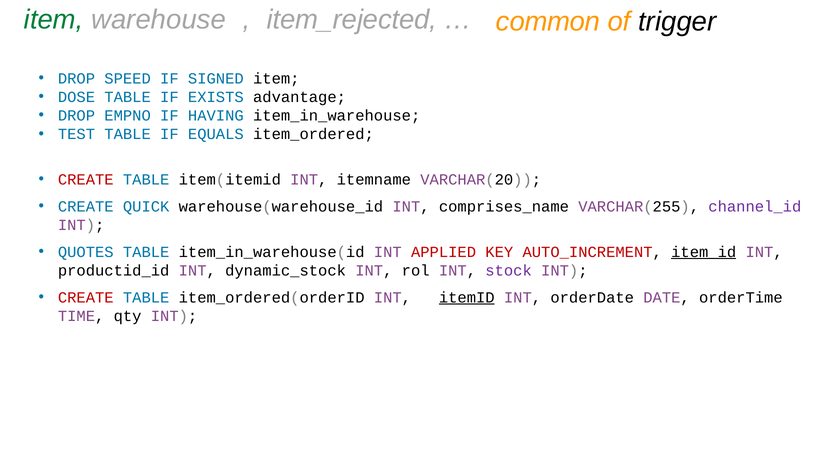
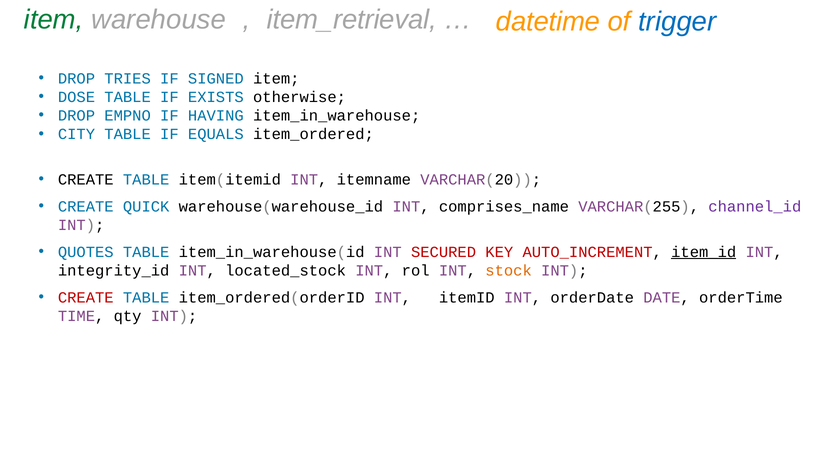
item_rejected: item_rejected -> item_retrieval
common: common -> datetime
trigger colour: black -> blue
SPEED: SPEED -> TRIES
advantage: advantage -> otherwise
TEST: TEST -> CITY
CREATE at (86, 180) colour: red -> black
APPLIED: APPLIED -> SECURED
productid_id: productid_id -> integrity_id
dynamic_stock: dynamic_stock -> located_stock
stock colour: purple -> orange
itemID underline: present -> none
